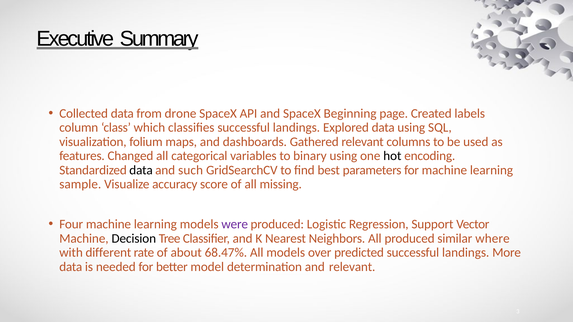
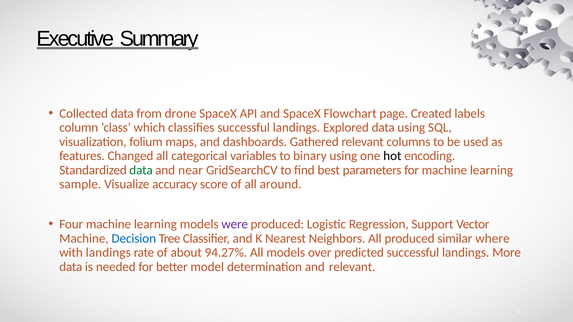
Beginning: Beginning -> Flowchart
data at (141, 170) colour: black -> green
such: such -> near
missing: missing -> around
Decision colour: black -> blue
with different: different -> landings
68.47%: 68.47% -> 94.27%
